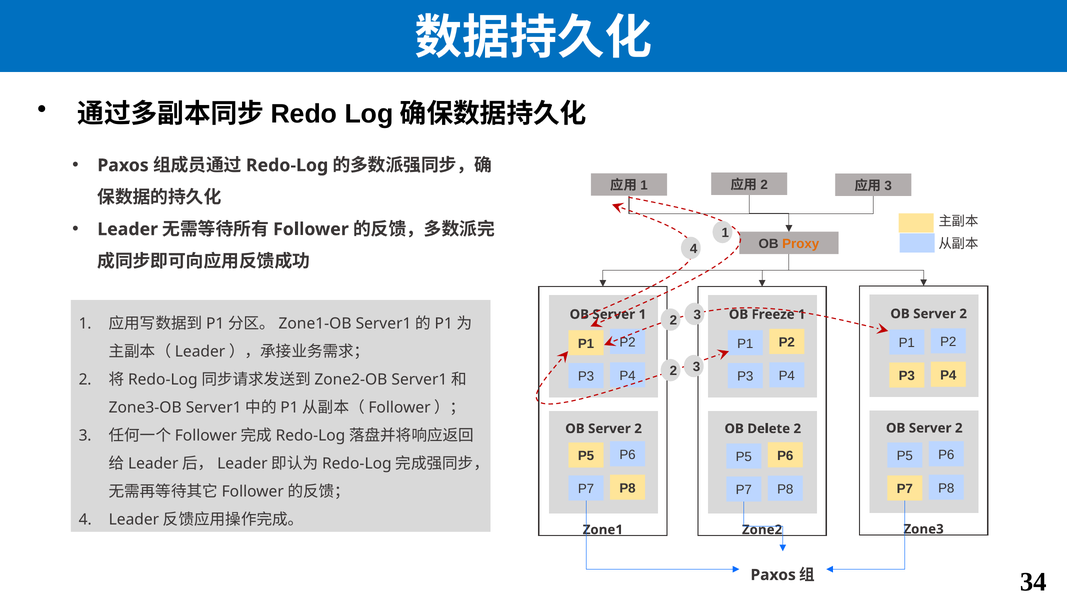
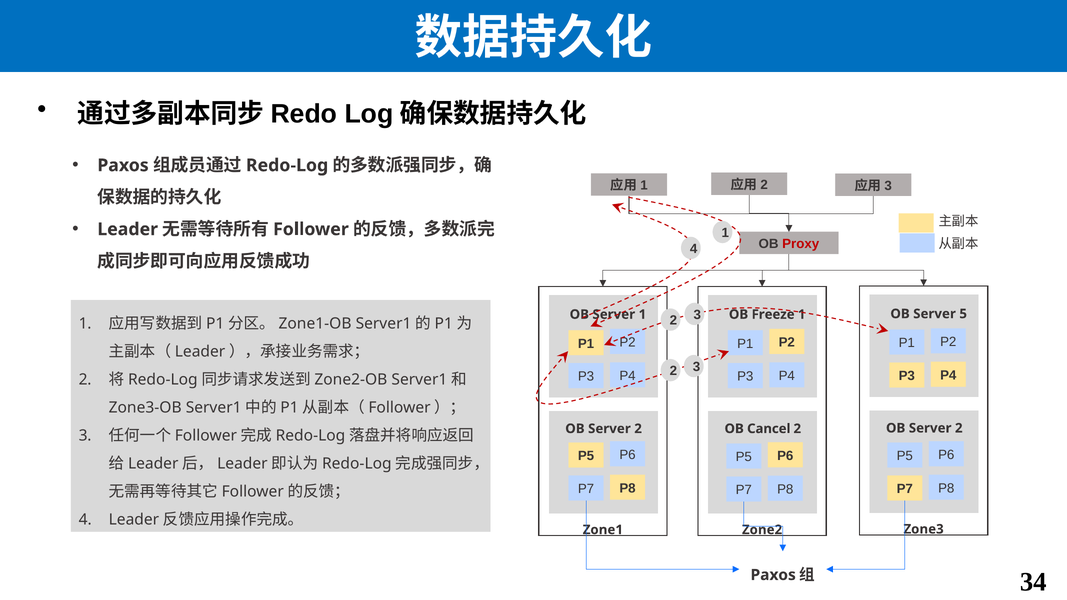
Proxy colour: orange -> red
2 at (963, 314): 2 -> 5
Delete: Delete -> Cancel
